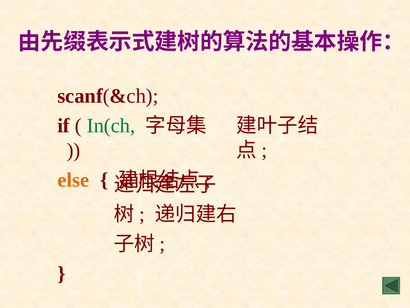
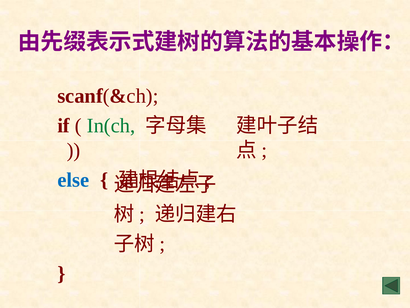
else colour: orange -> blue
